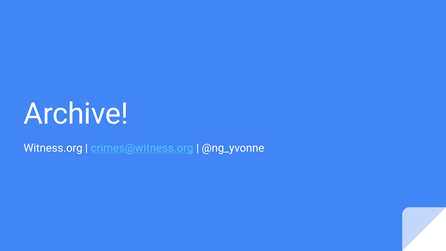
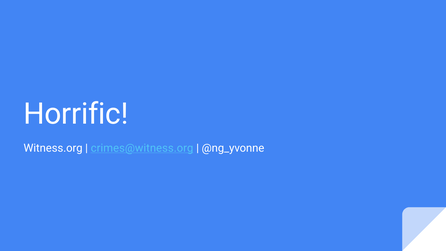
Archive: Archive -> Horrific
